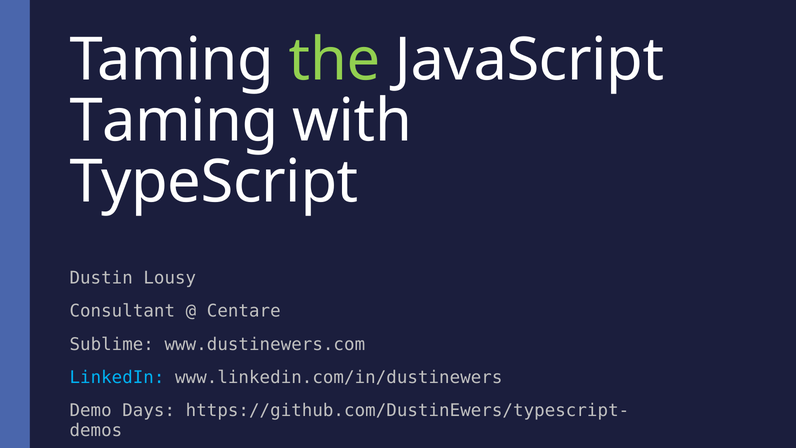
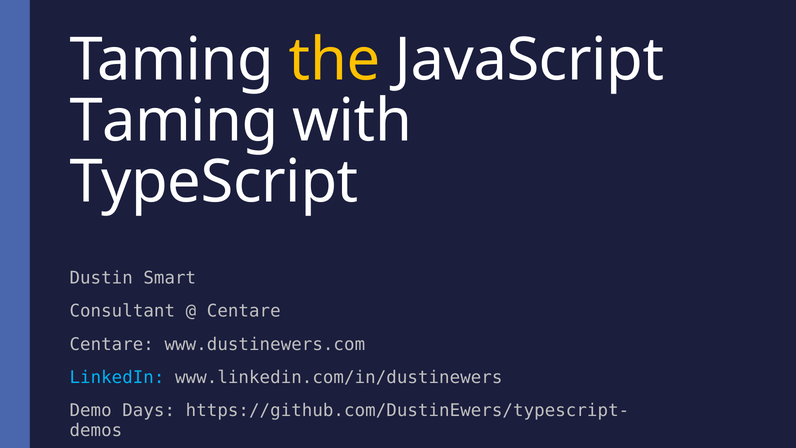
the colour: light green -> yellow
Lousy: Lousy -> Smart
Sublime at (112, 344): Sublime -> Centare
